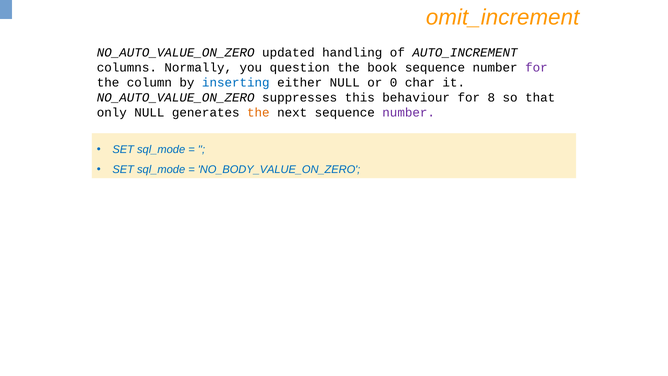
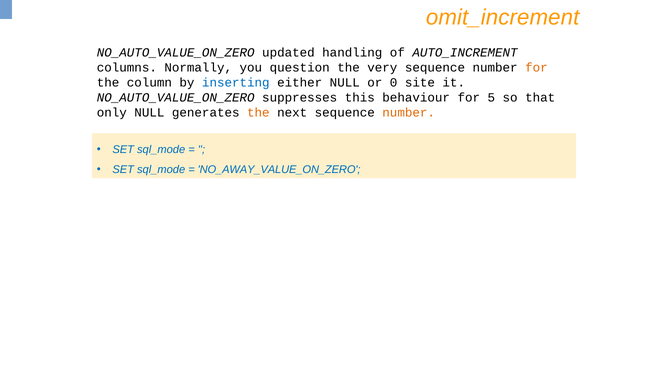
book: book -> very
for at (536, 68) colour: purple -> orange
char: char -> site
8: 8 -> 5
number at (409, 113) colour: purple -> orange
NO_BODY_VALUE_ON_ZERO: NO_BODY_VALUE_ON_ZERO -> NO_AWAY_VALUE_ON_ZERO
